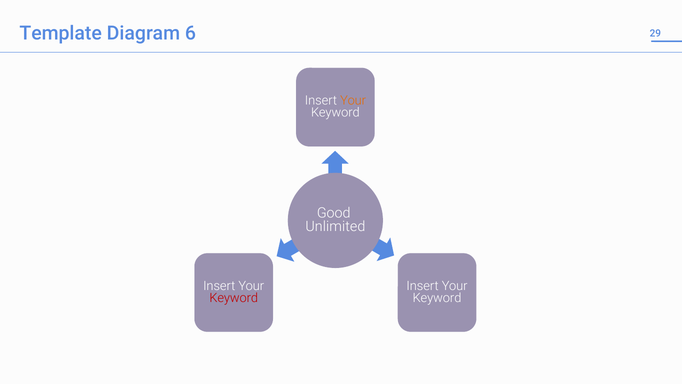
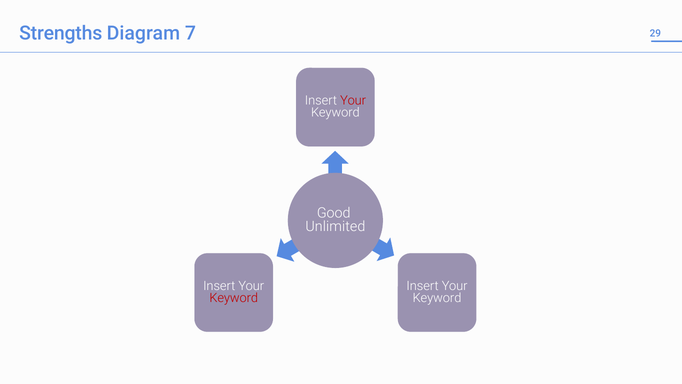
Template: Template -> Strengths
6: 6 -> 7
Your at (353, 100) colour: orange -> red
